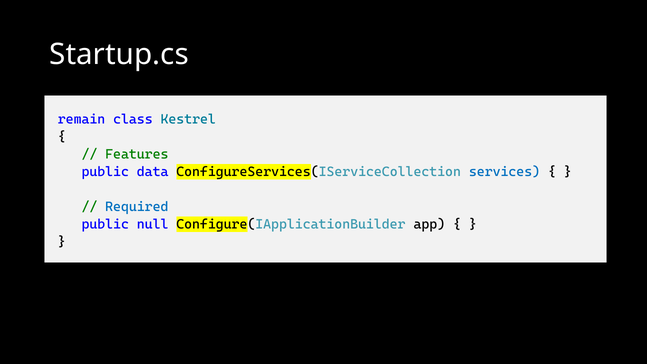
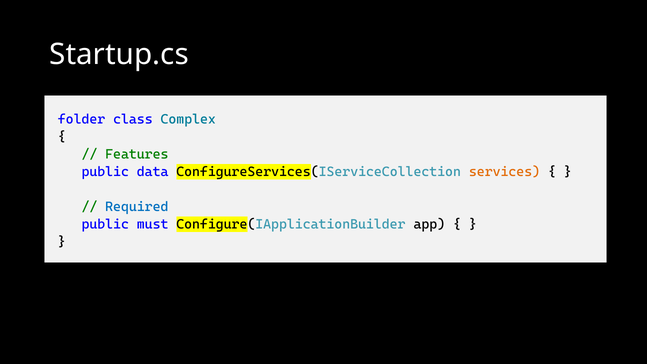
remain: remain -> folder
Kestrel: Kestrel -> Complex
services colour: blue -> orange
null: null -> must
